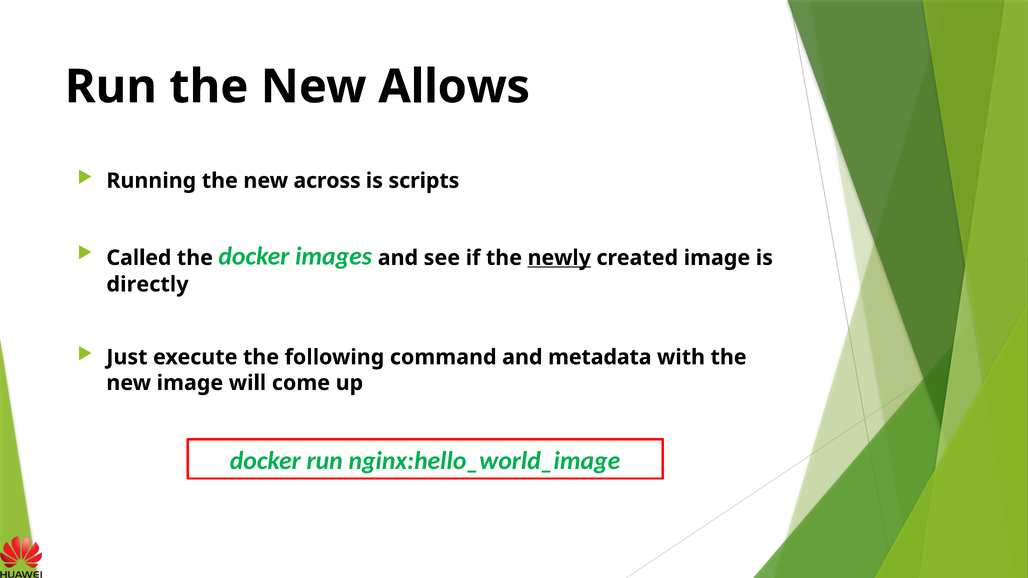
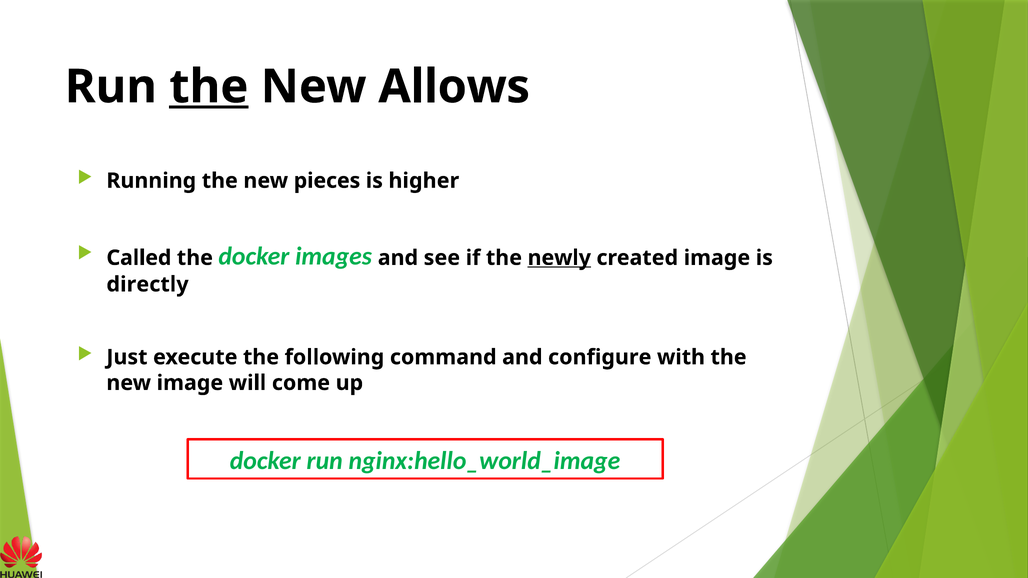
the at (209, 87) underline: none -> present
across: across -> pieces
scripts: scripts -> higher
metadata: metadata -> configure
